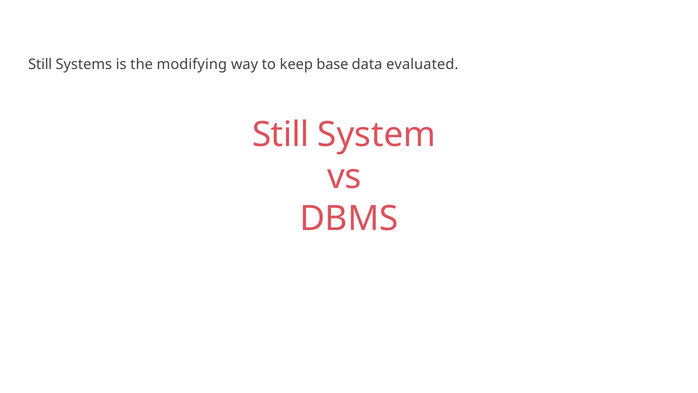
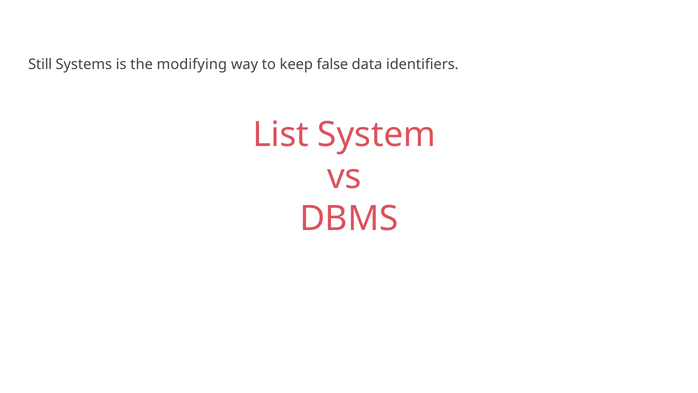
base: base -> false
evaluated: evaluated -> identifiers
Still at (281, 135): Still -> List
